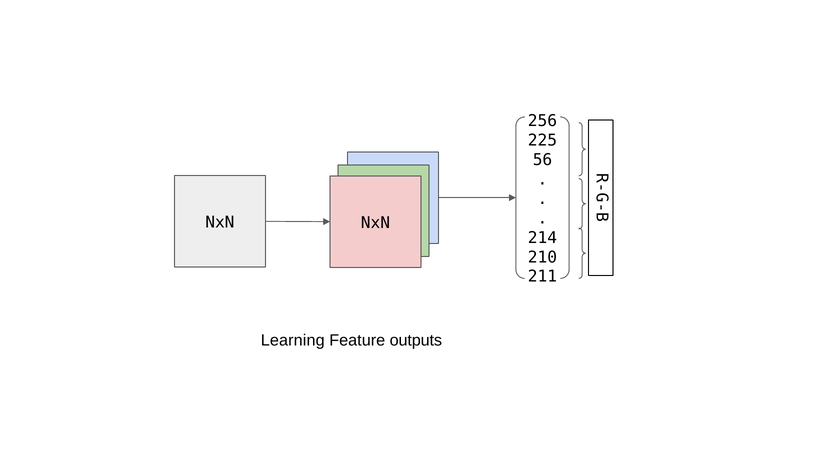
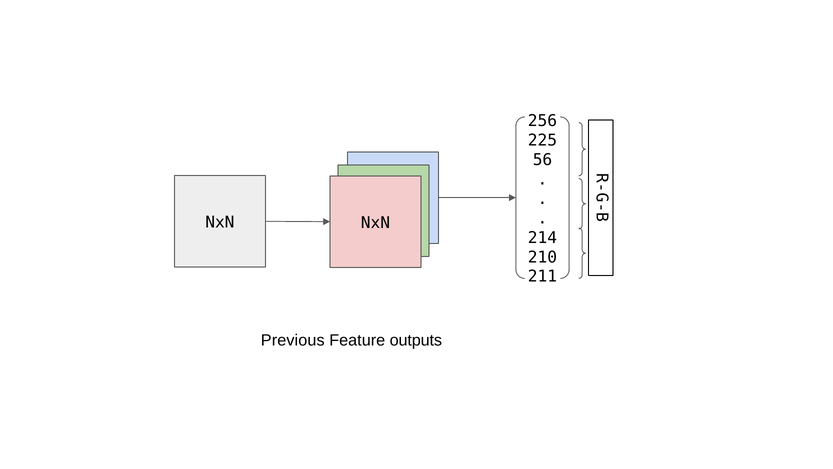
Learning: Learning -> Previous
